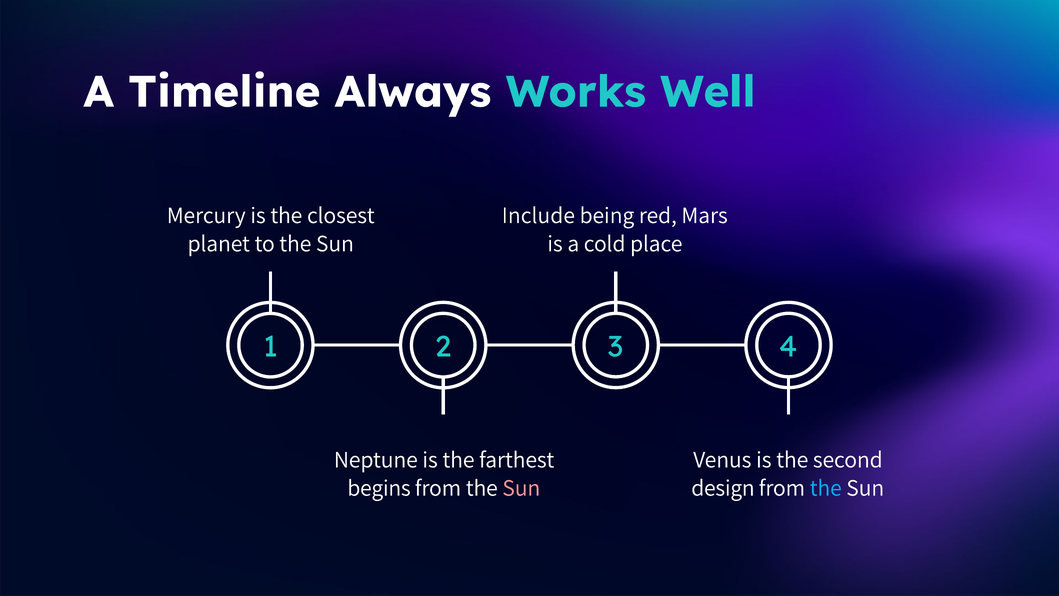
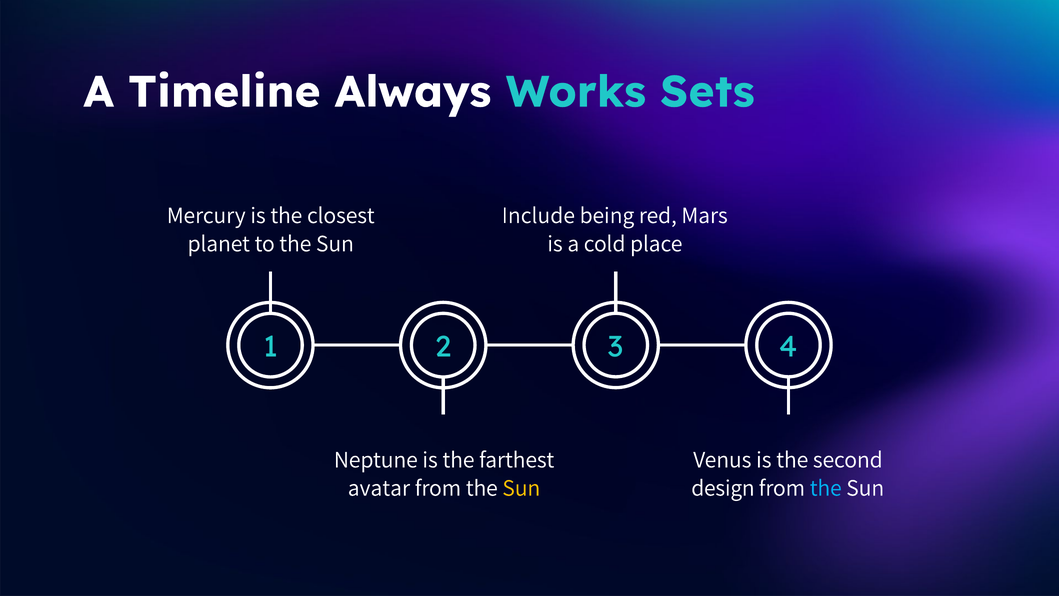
Well: Well -> Sets
begins: begins -> avatar
Sun at (521, 488) colour: pink -> yellow
